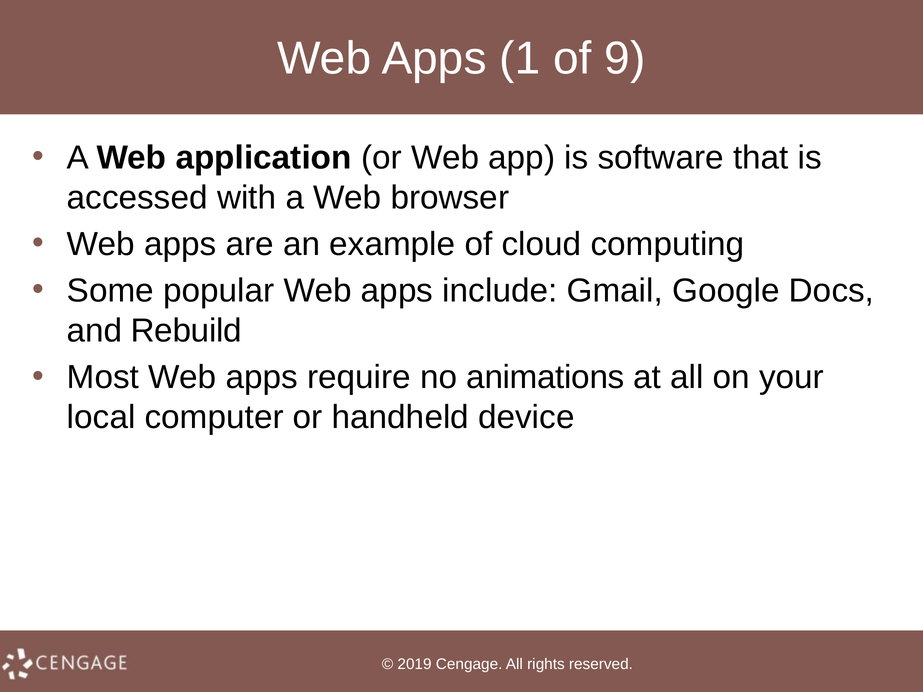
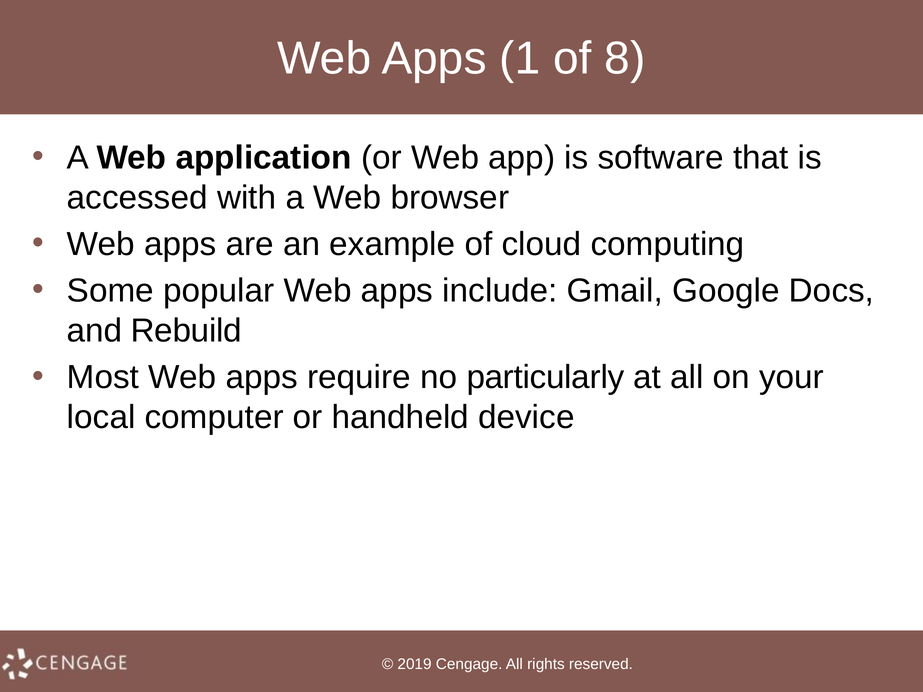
9: 9 -> 8
animations: animations -> particularly
